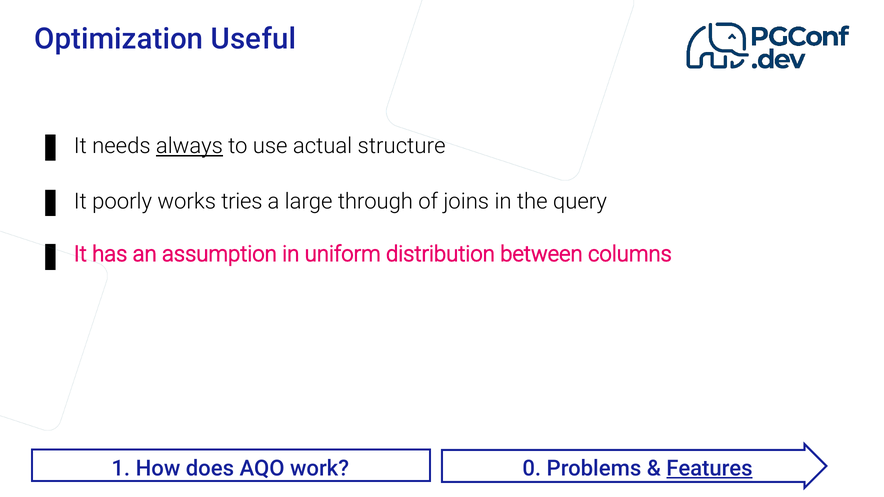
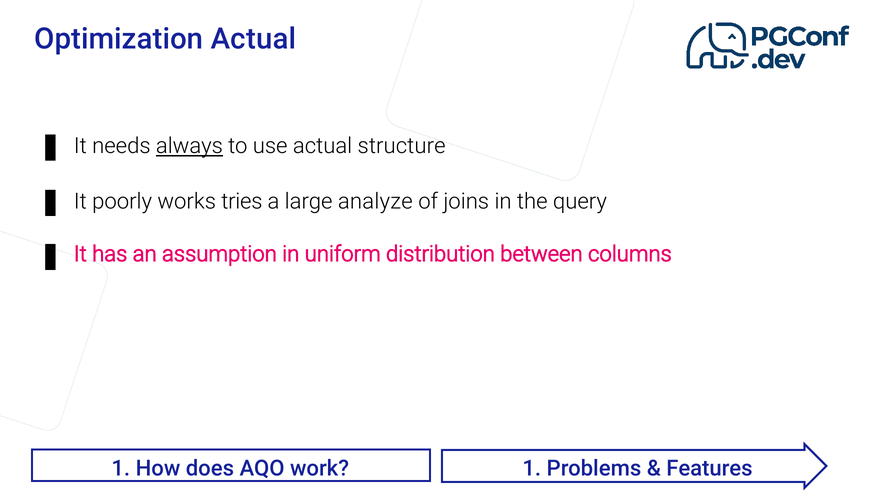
Optimization Useful: Useful -> Actual
through: through -> analyze
work 0: 0 -> 1
Features underline: present -> none
